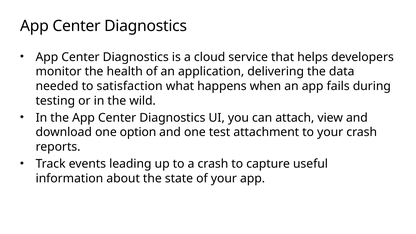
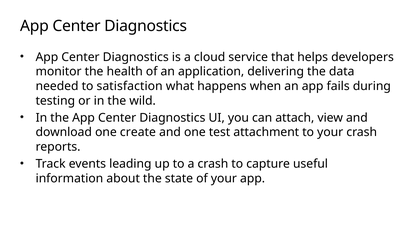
option: option -> create
